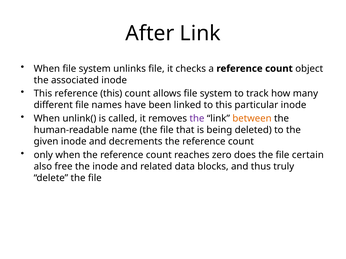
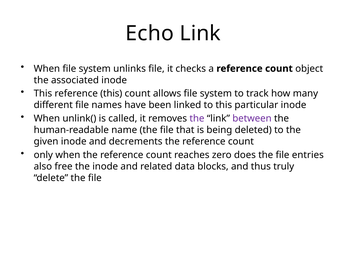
After: After -> Echo
between colour: orange -> purple
certain: certain -> entries
